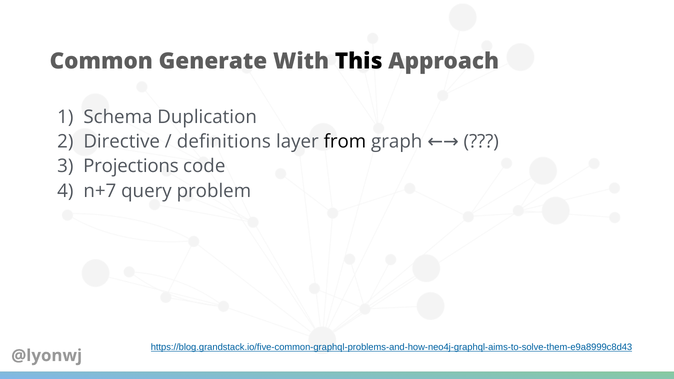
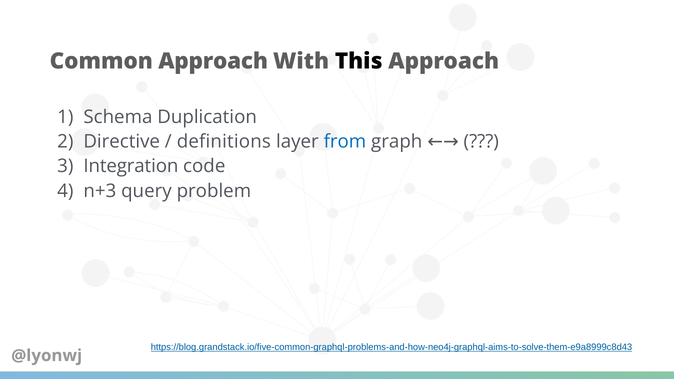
Common Generate: Generate -> Approach
from colour: black -> blue
Projections: Projections -> Integration
n+7: n+7 -> n+3
